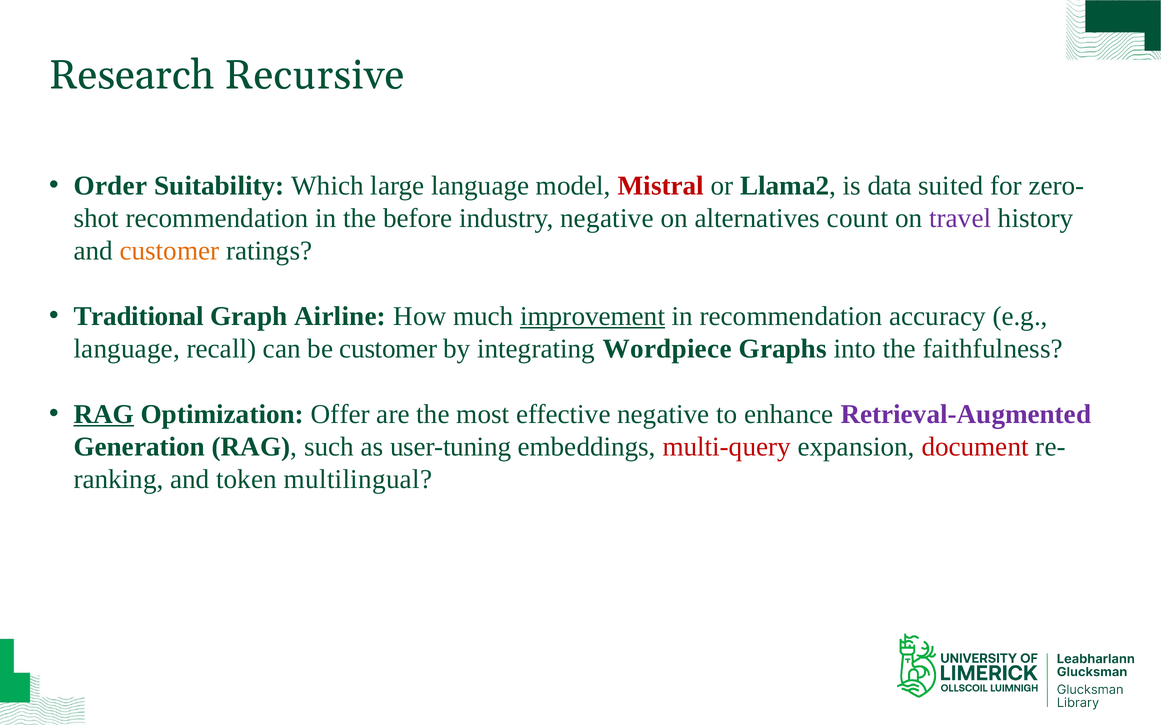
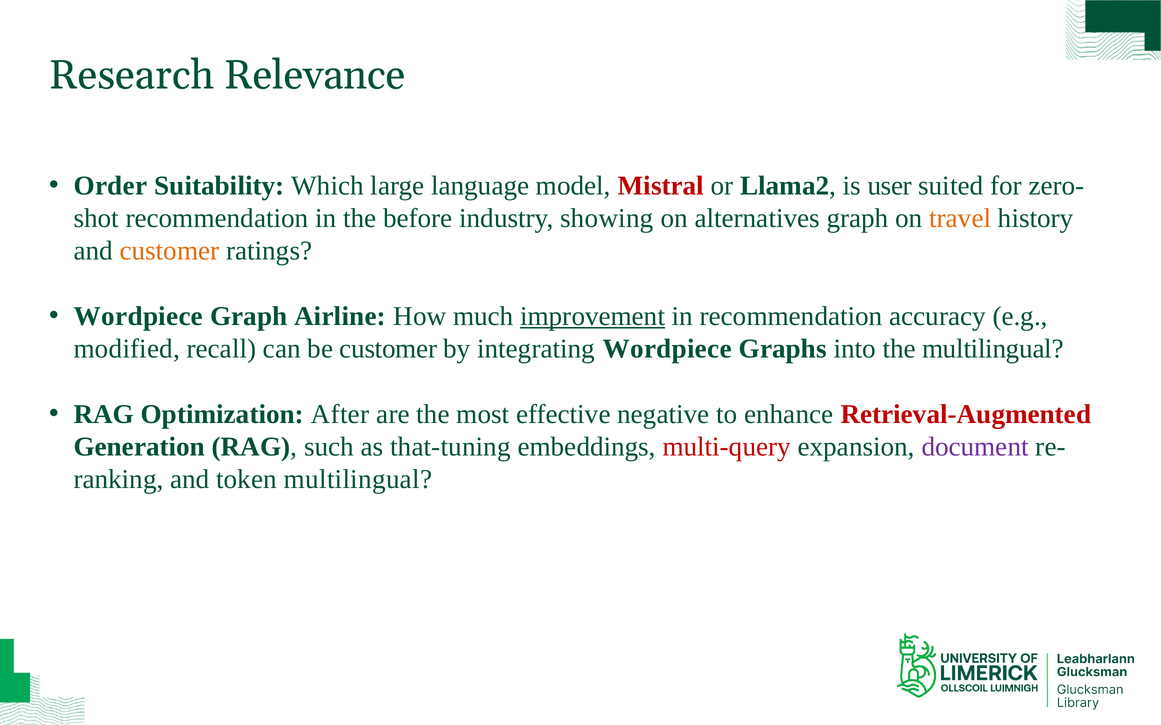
Recursive: Recursive -> Relevance
data: data -> user
industry negative: negative -> showing
alternatives count: count -> graph
travel colour: purple -> orange
Traditional at (139, 316): Traditional -> Wordpiece
language at (127, 349): language -> modified
the faithfulness: faithfulness -> multilingual
RAG at (104, 414) underline: present -> none
Offer: Offer -> After
Retrieval-Augmented colour: purple -> red
user-tuning: user-tuning -> that-tuning
document colour: red -> purple
